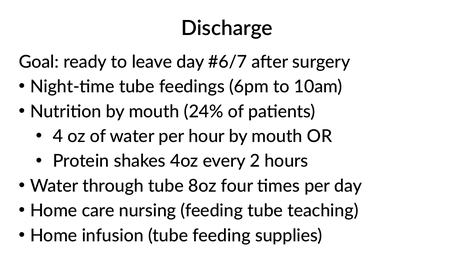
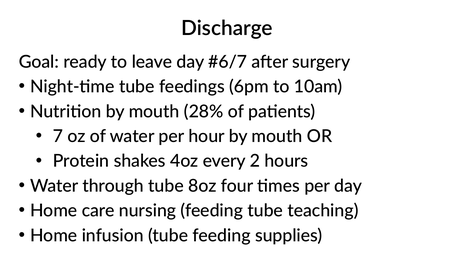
24%: 24% -> 28%
4: 4 -> 7
